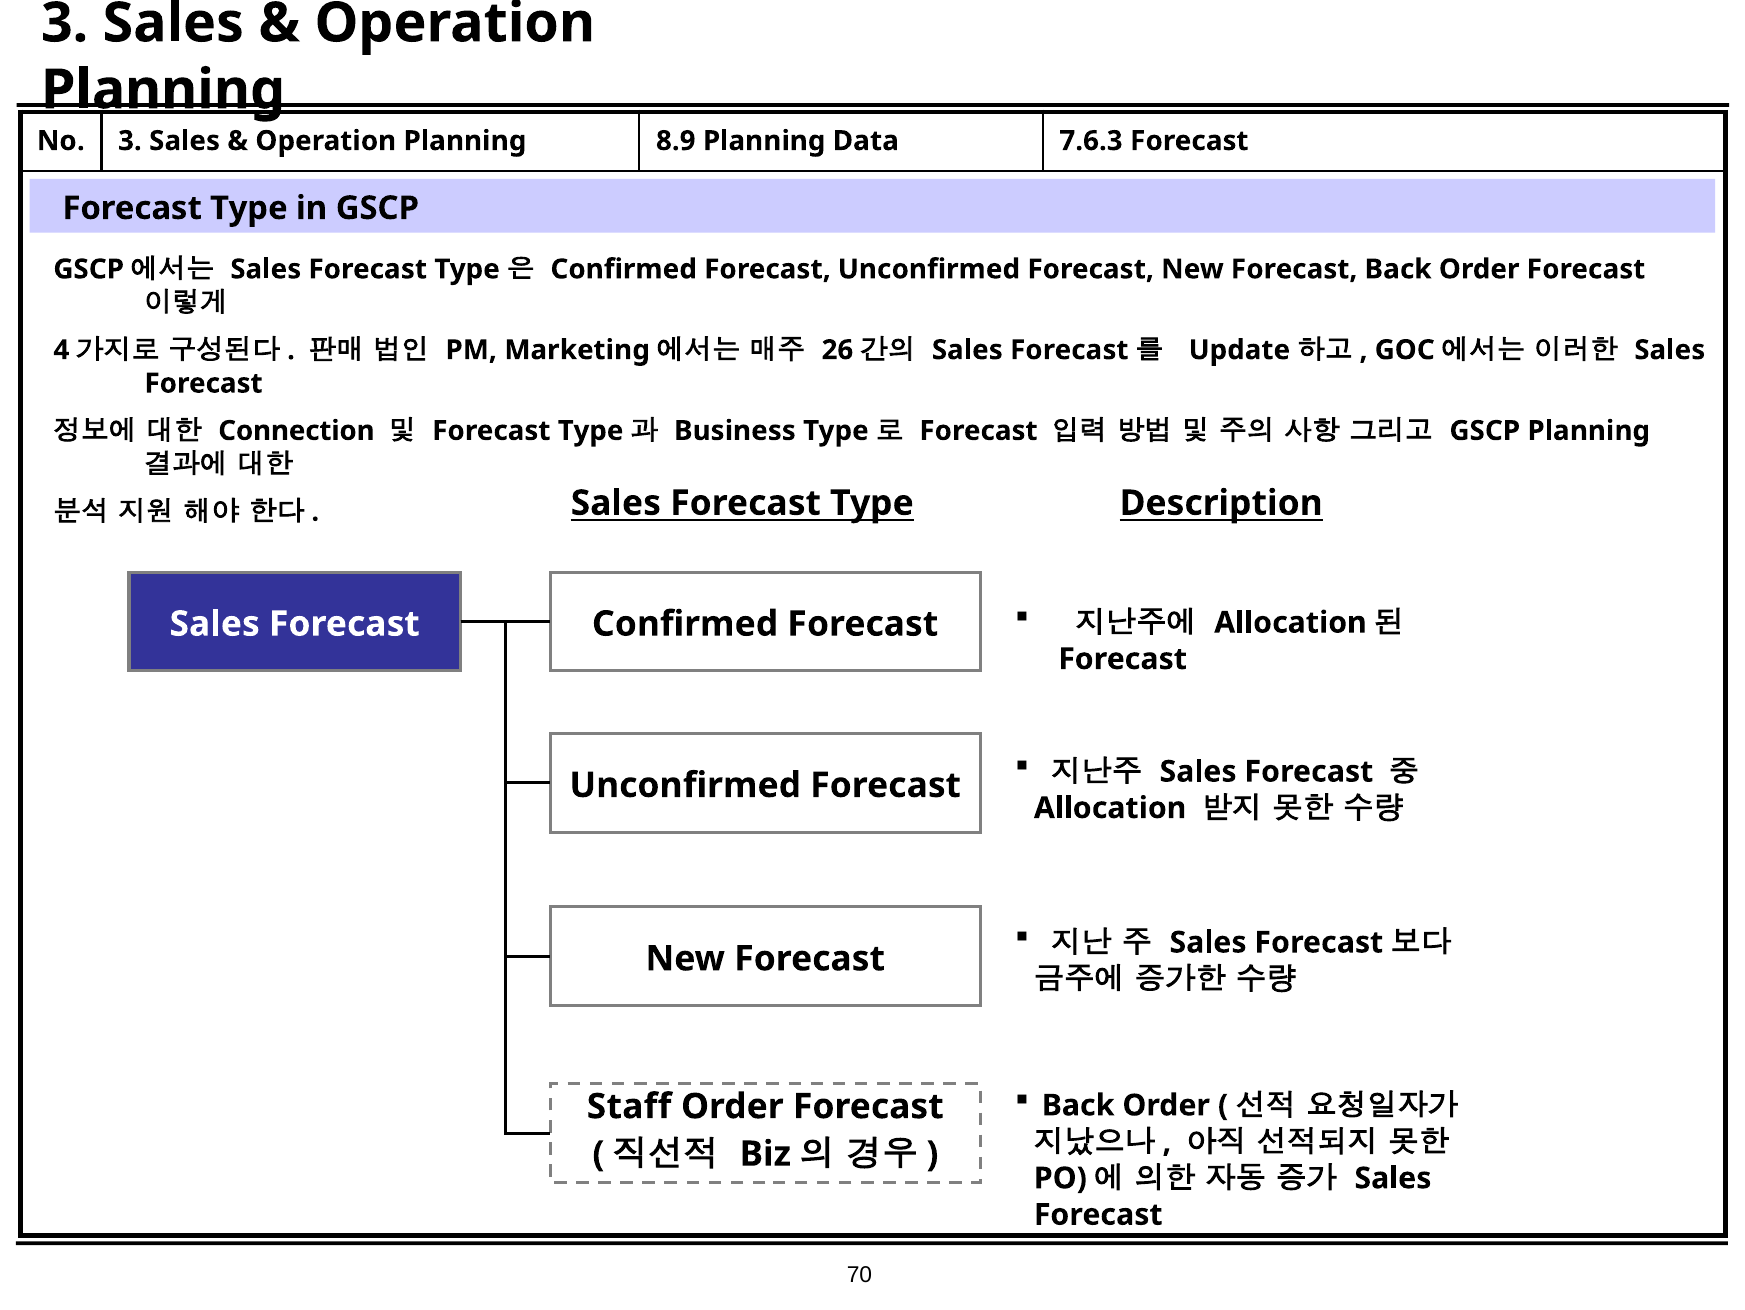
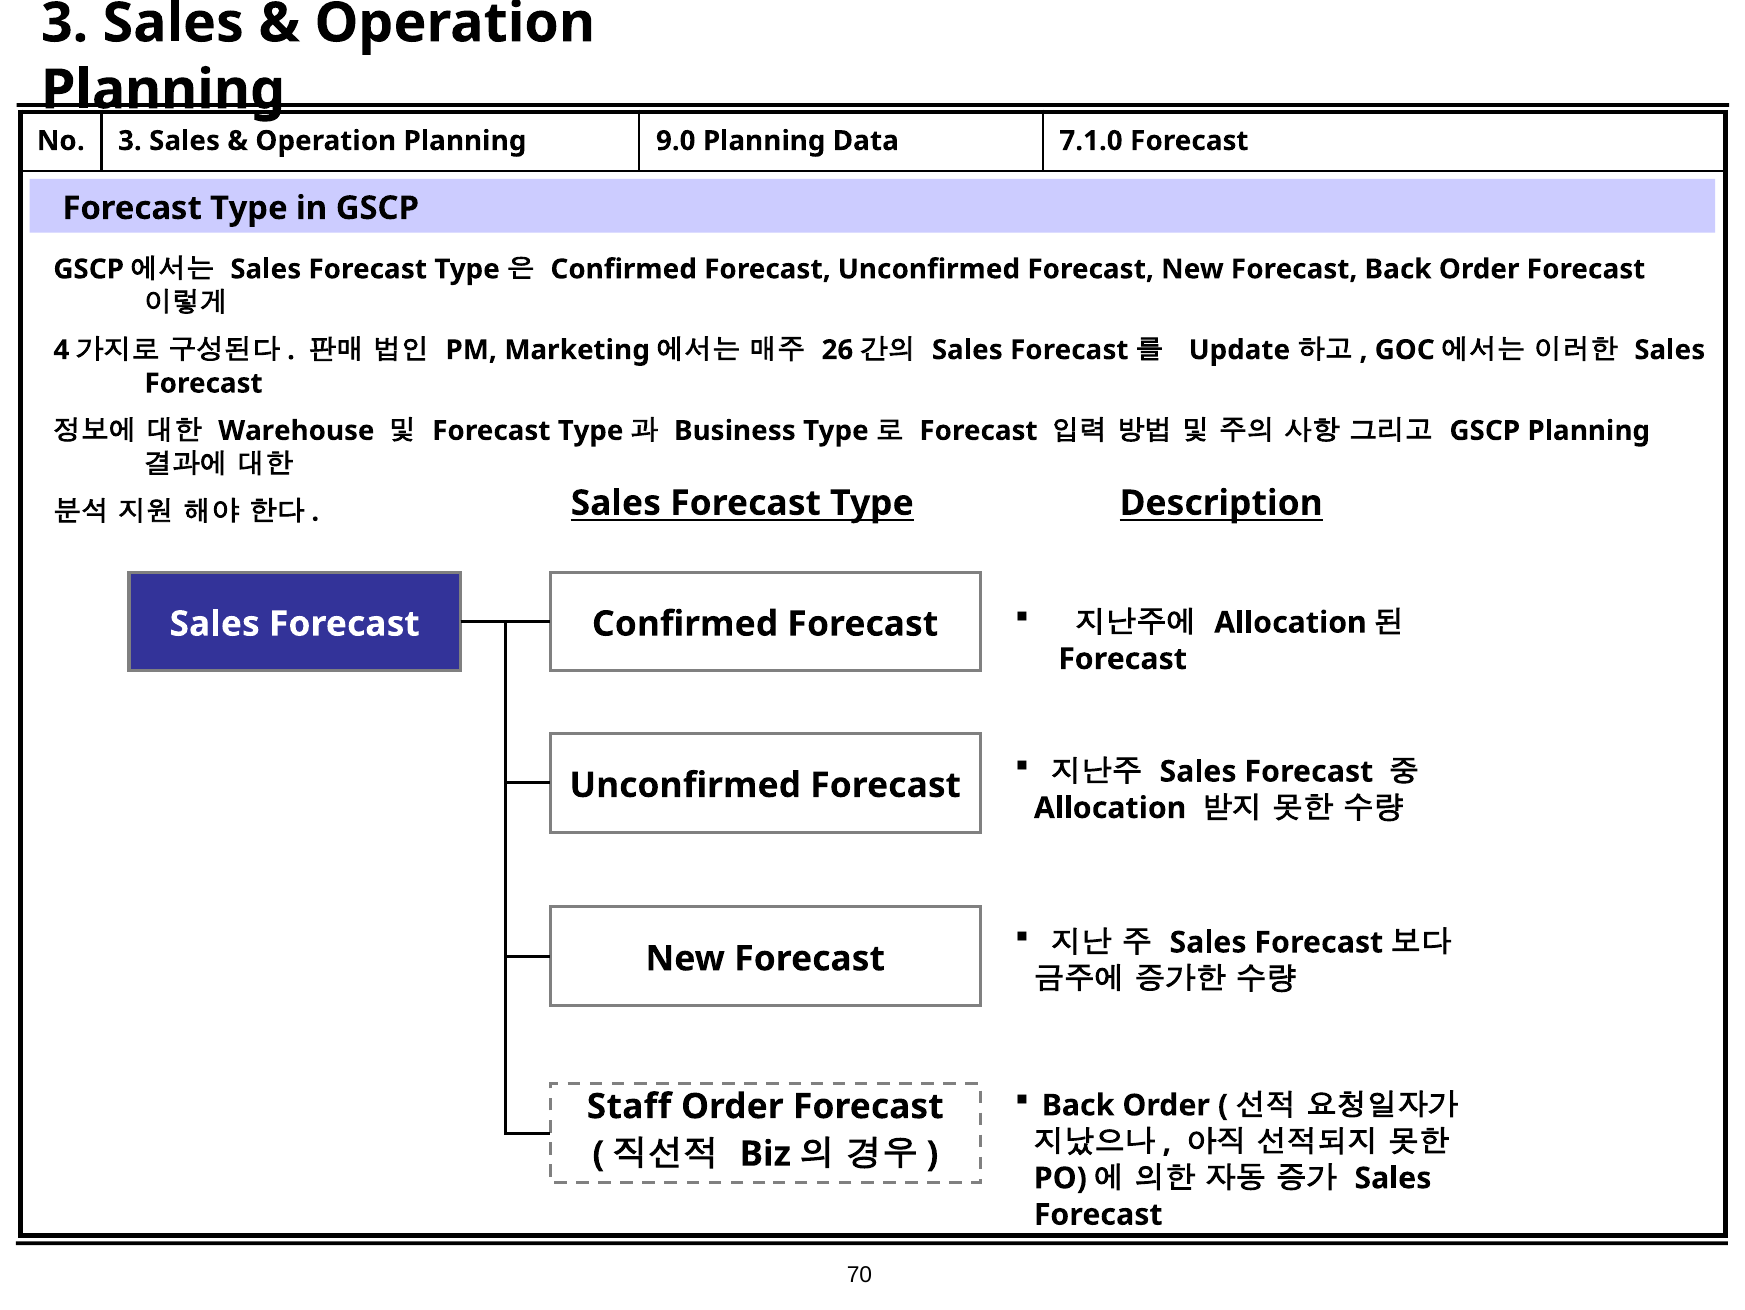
8.9: 8.9 -> 9.0
7.6.3: 7.6.3 -> 7.1.0
Connection: Connection -> Warehouse
